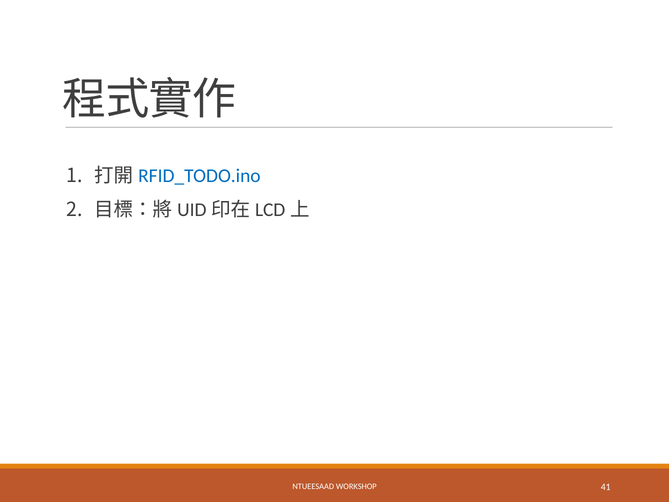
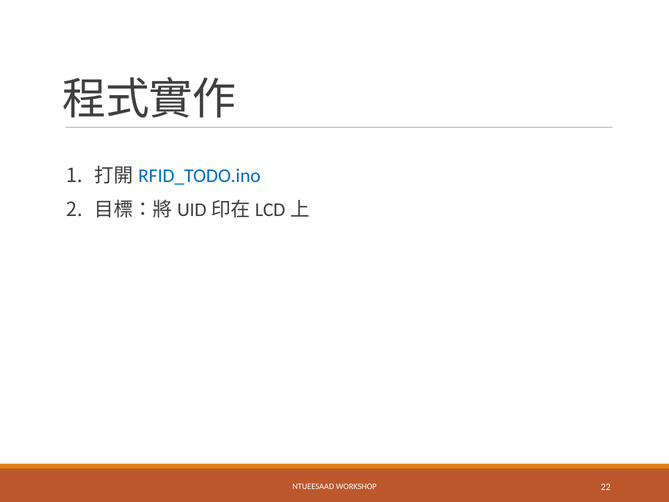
41: 41 -> 22
